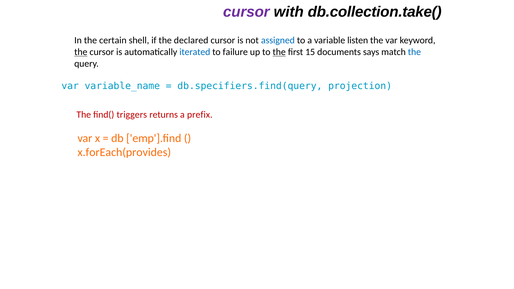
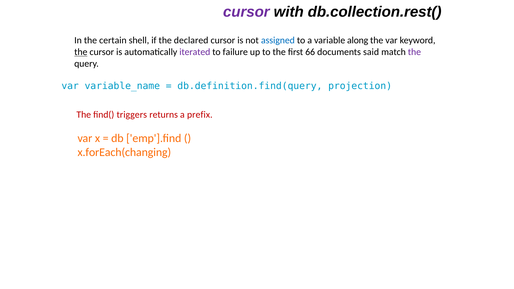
db.collection.take(: db.collection.take( -> db.collection.rest(
listen: listen -> along
iterated colour: blue -> purple
the at (279, 52) underline: present -> none
15: 15 -> 66
says: says -> said
the at (414, 52) colour: blue -> purple
db.specifiers.find(query: db.specifiers.find(query -> db.definition.find(query
x.forEach(provides: x.forEach(provides -> x.forEach(changing
